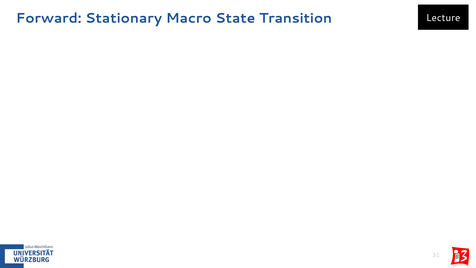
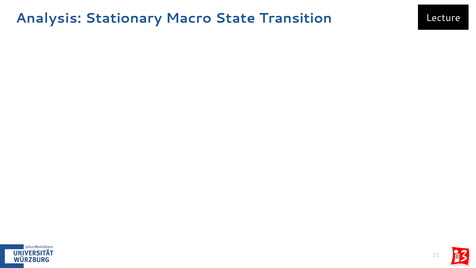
Forward: Forward -> Analysis
